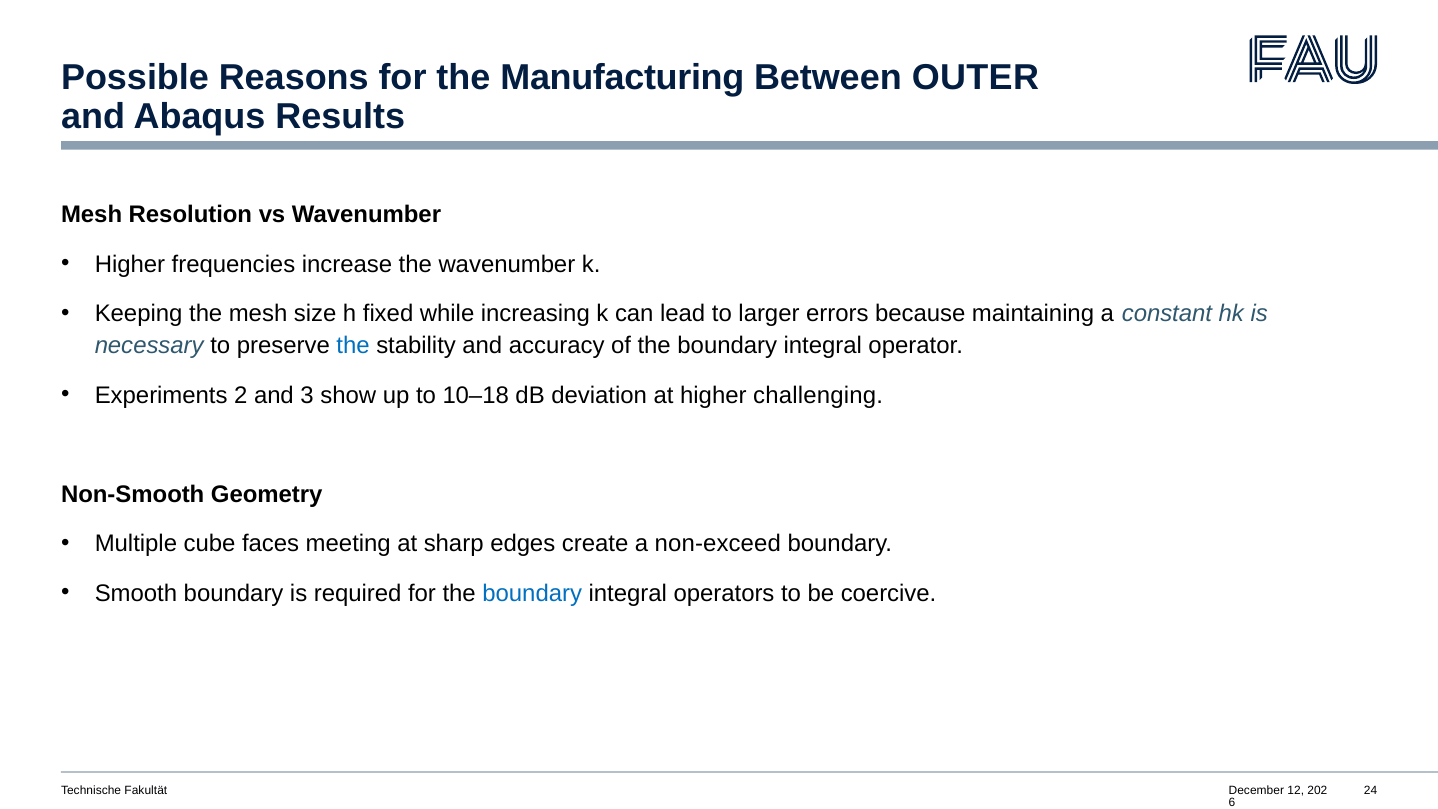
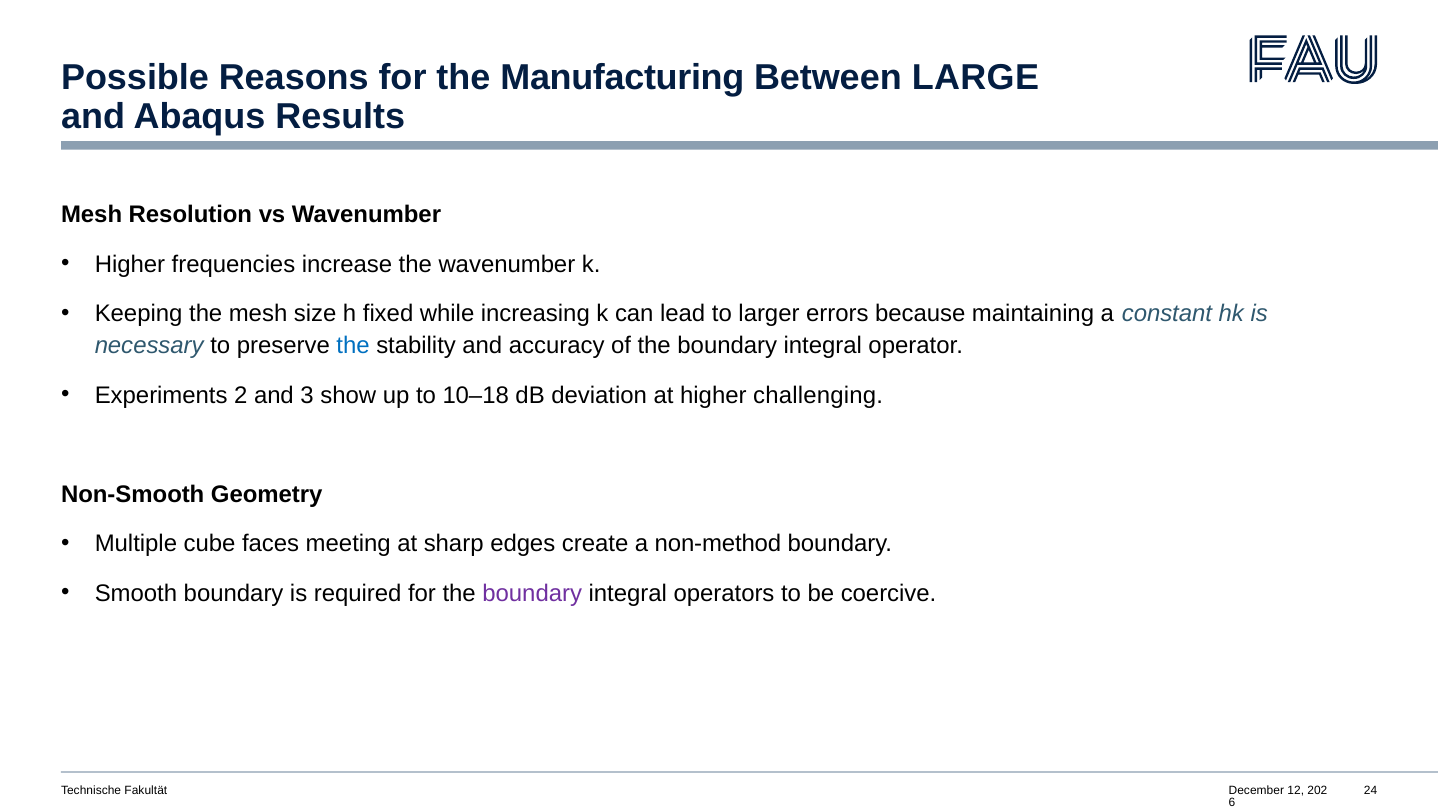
OUTER: OUTER -> LARGE
non-exceed: non-exceed -> non-method
boundary at (532, 593) colour: blue -> purple
